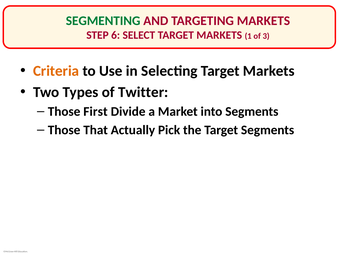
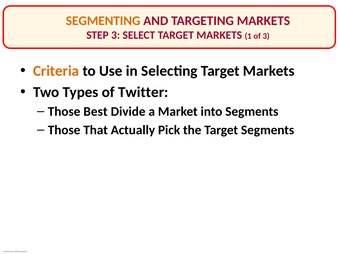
SEGMENTING colour: green -> orange
STEP 6: 6 -> 3
First: First -> Best
